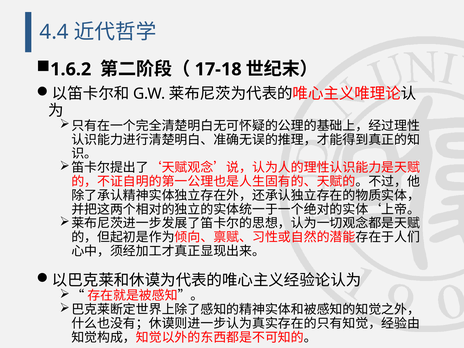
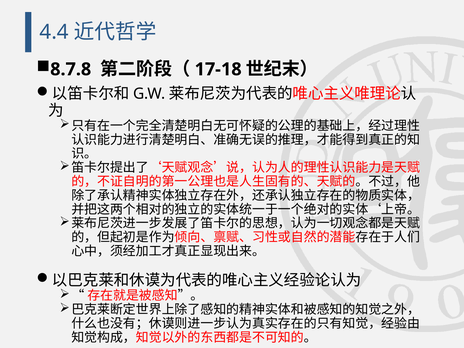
1.6.2: 1.6.2 -> 8.7.8
